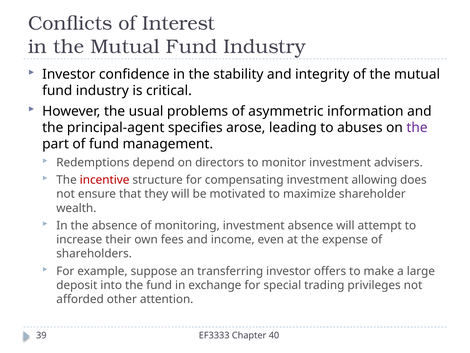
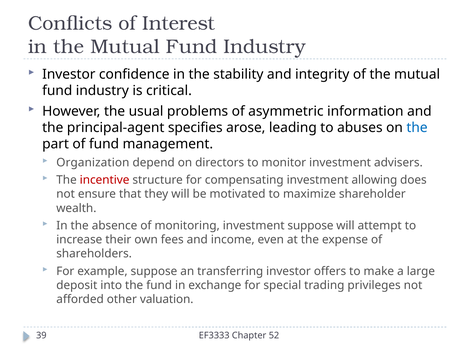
the at (417, 127) colour: purple -> blue
Redemptions: Redemptions -> Organization
investment absence: absence -> suppose
attention: attention -> valuation
40: 40 -> 52
